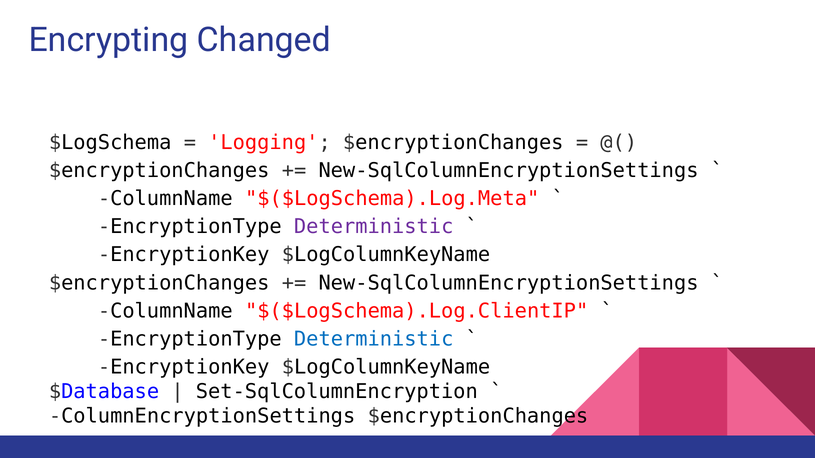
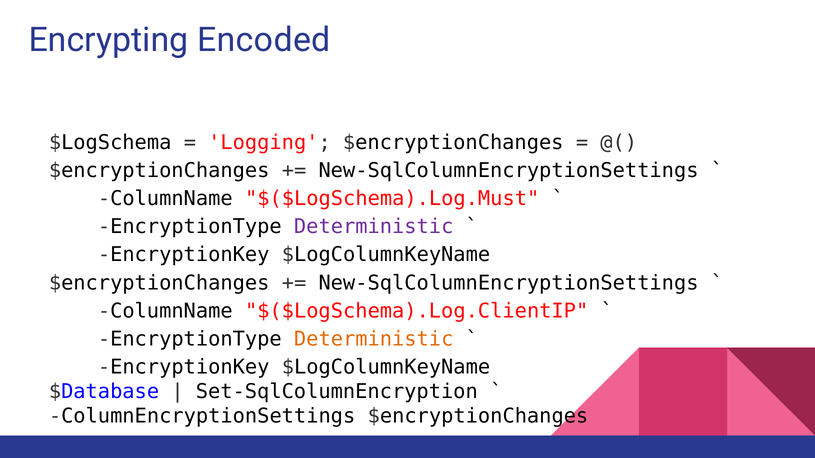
Changed: Changed -> Encoded
$($LogSchema).Log.Meta: $($LogSchema).Log.Meta -> $($LogSchema).Log.Must
Deterministic at (374, 339) colour: blue -> orange
